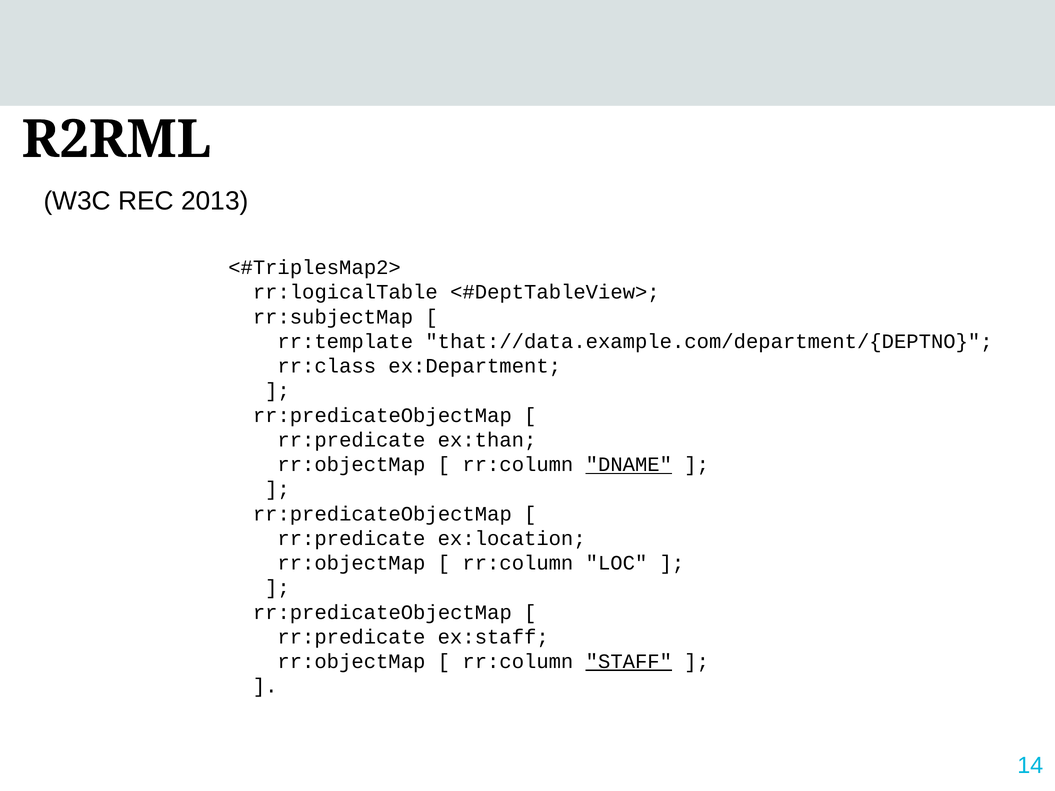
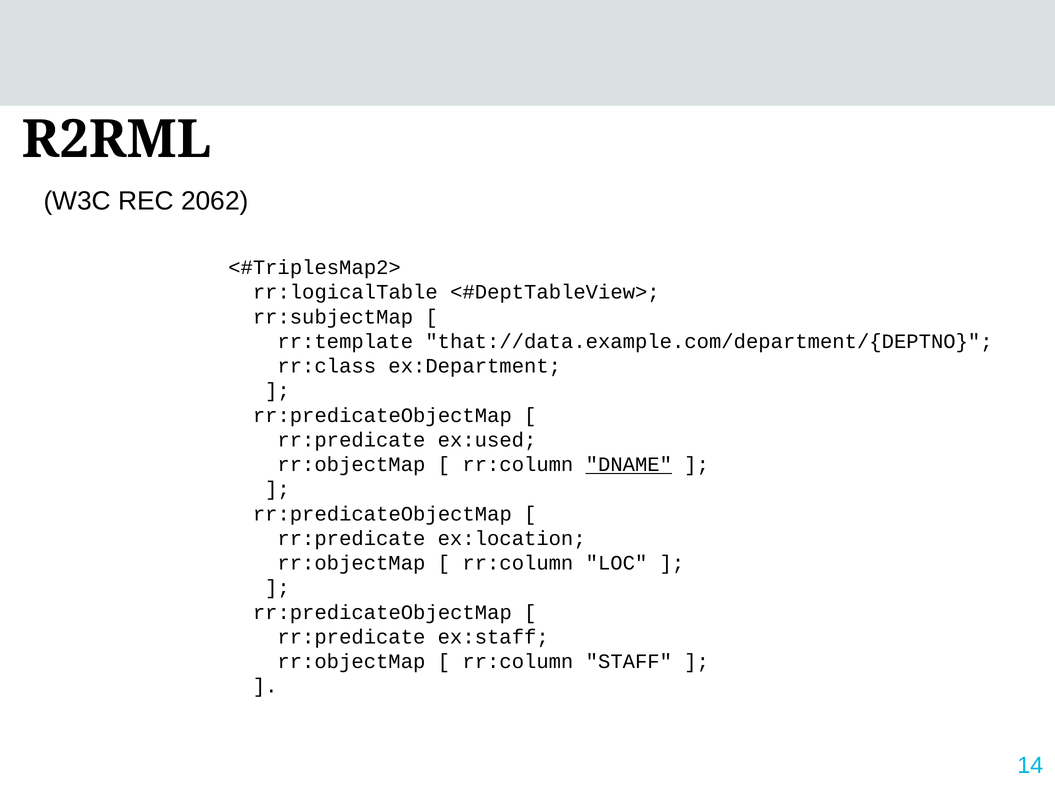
2013: 2013 -> 2062
ex:than: ex:than -> ex:used
STAFF underline: present -> none
